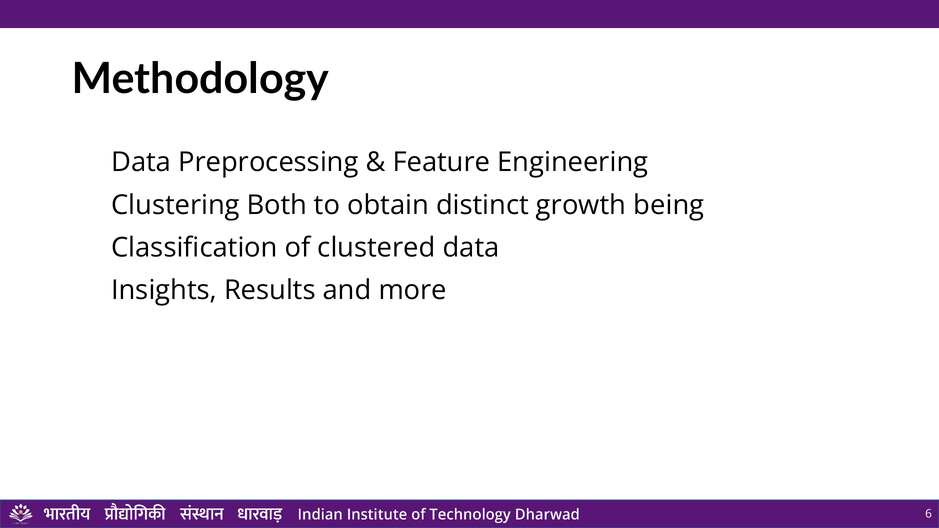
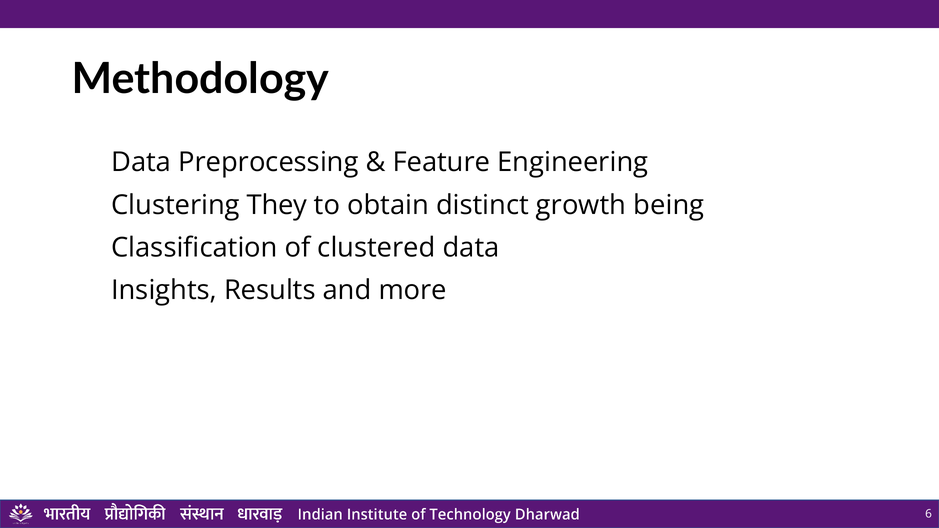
Both: Both -> They
